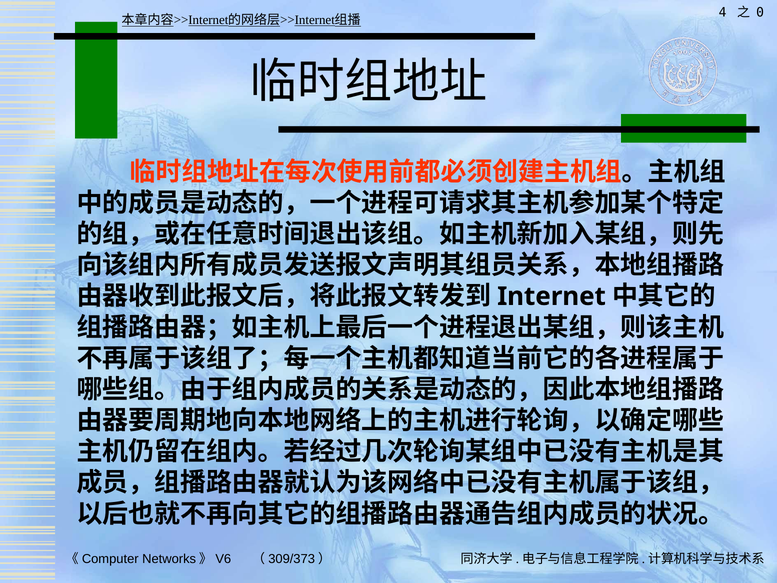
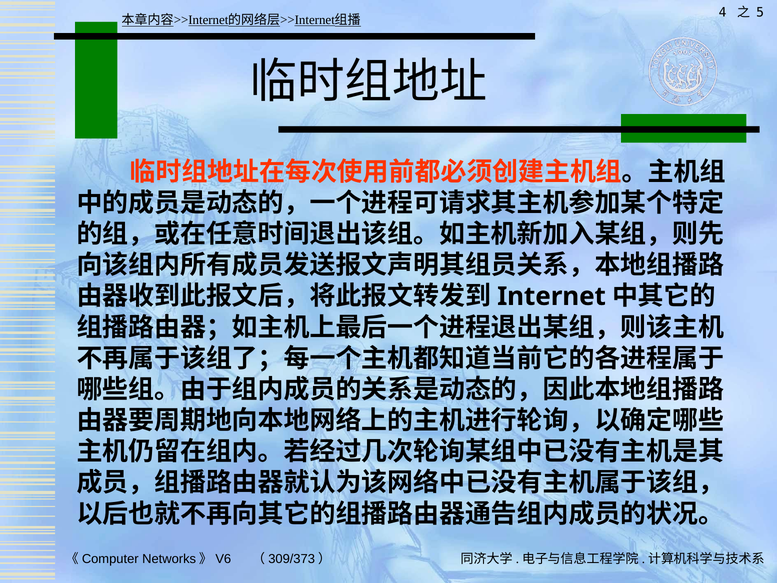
0: 0 -> 5
